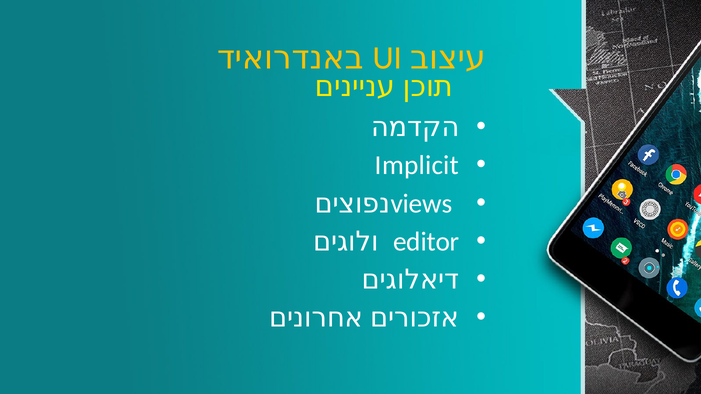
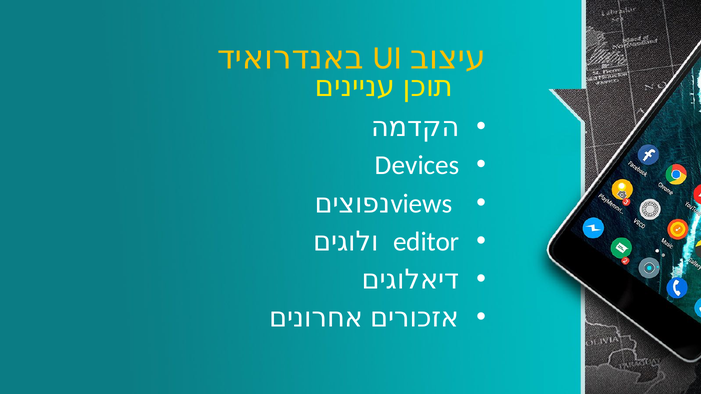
Implicit: Implicit -> Devices
